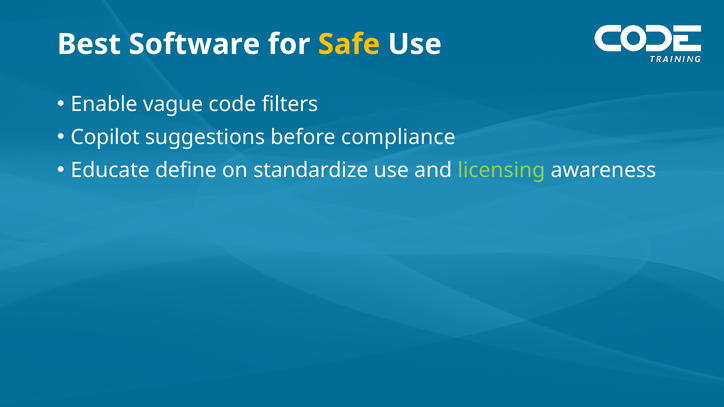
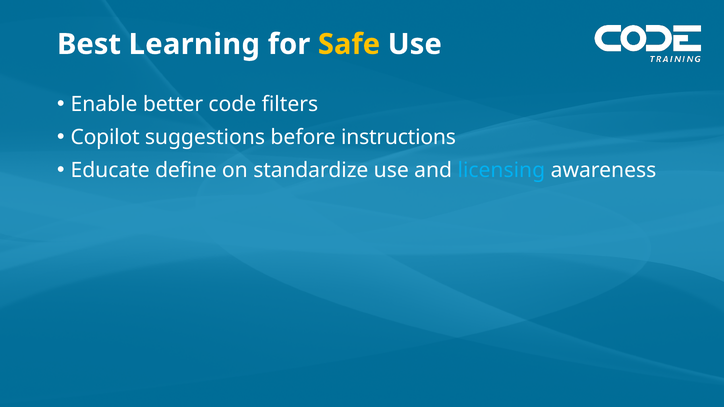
Software: Software -> Learning
vague: vague -> better
compliance: compliance -> instructions
licensing colour: light green -> light blue
